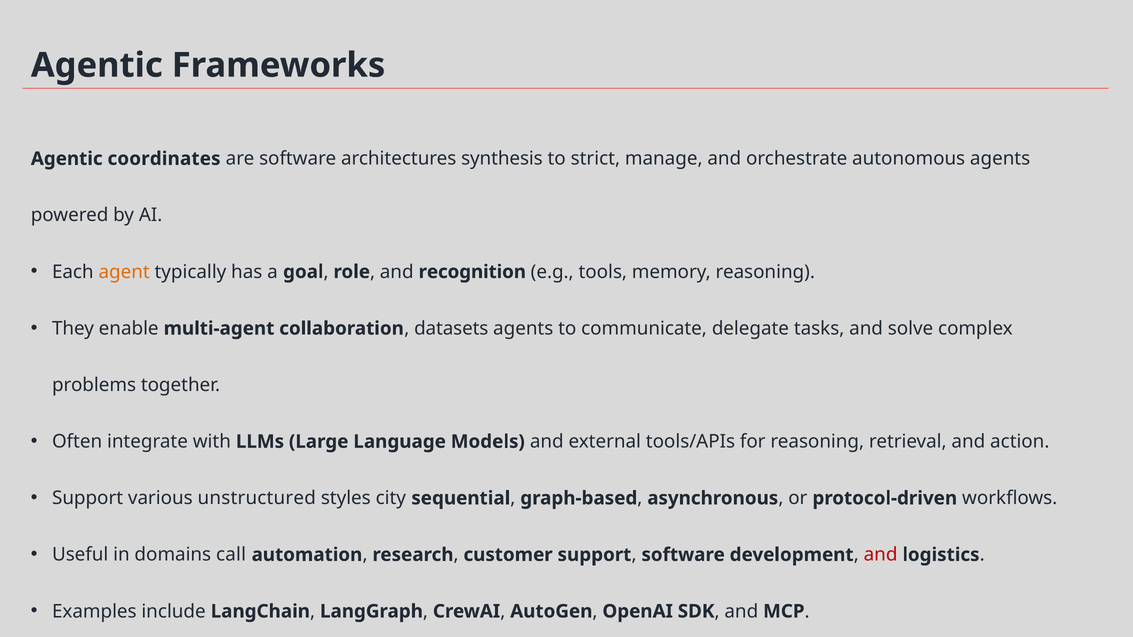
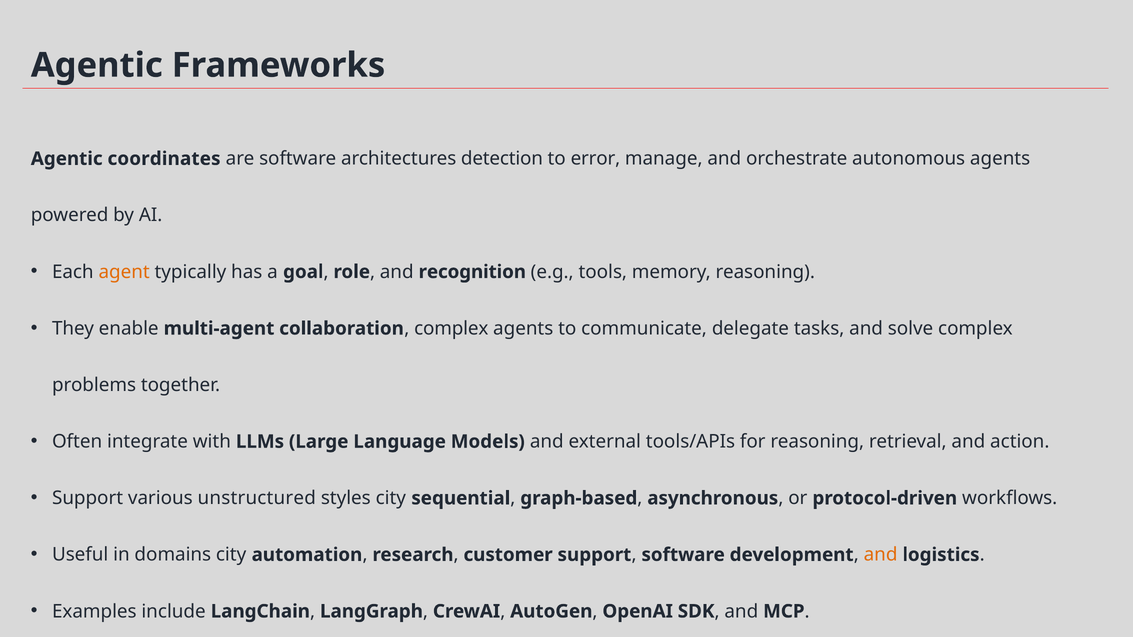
synthesis: synthesis -> detection
strict: strict -> error
collaboration datasets: datasets -> complex
domains call: call -> city
and at (881, 555) colour: red -> orange
